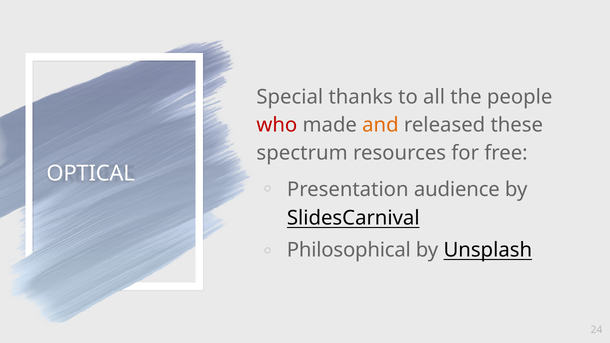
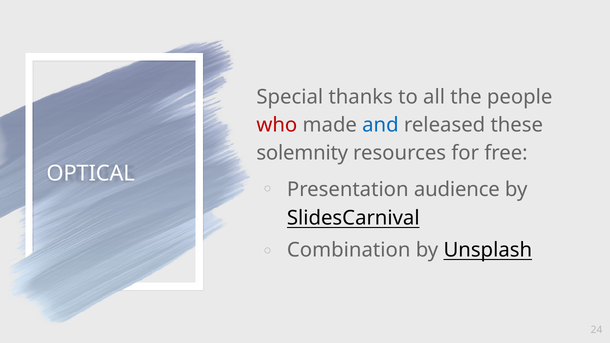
and colour: orange -> blue
spectrum: spectrum -> solemnity
Philosophical: Philosophical -> Combination
